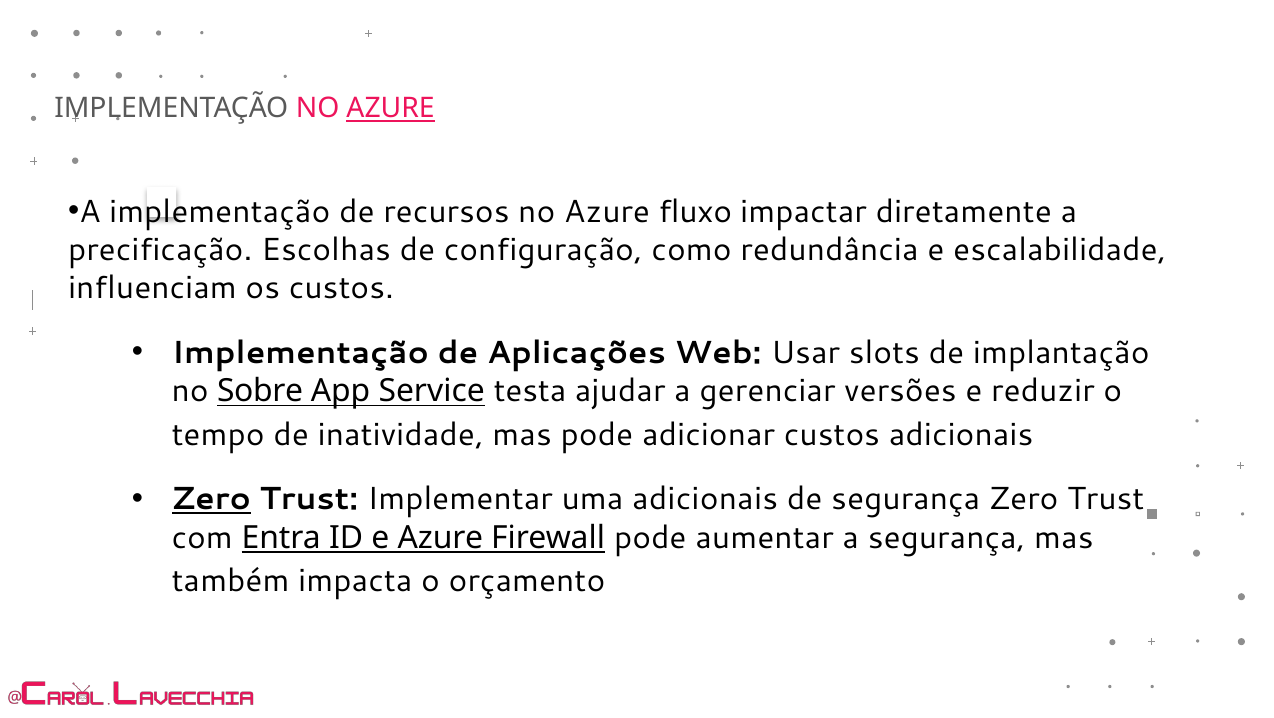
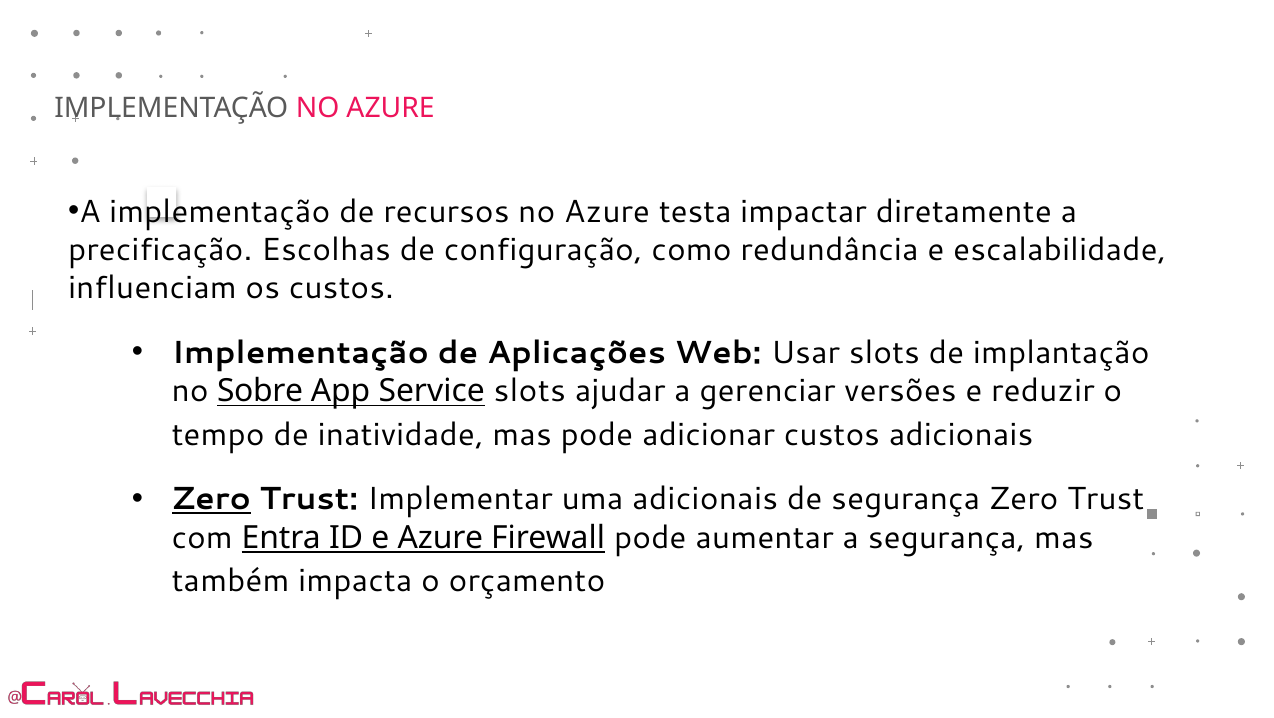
AZURE at (391, 108) underline: present -> none
fluxo: fluxo -> testa
Service testa: testa -> slots
